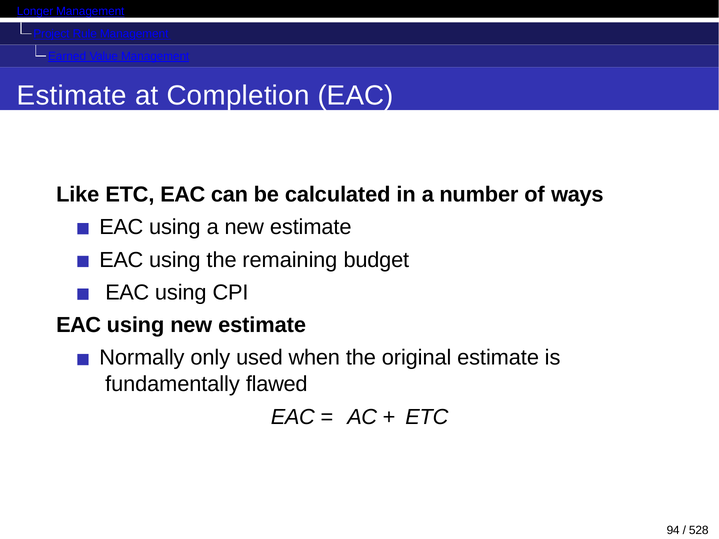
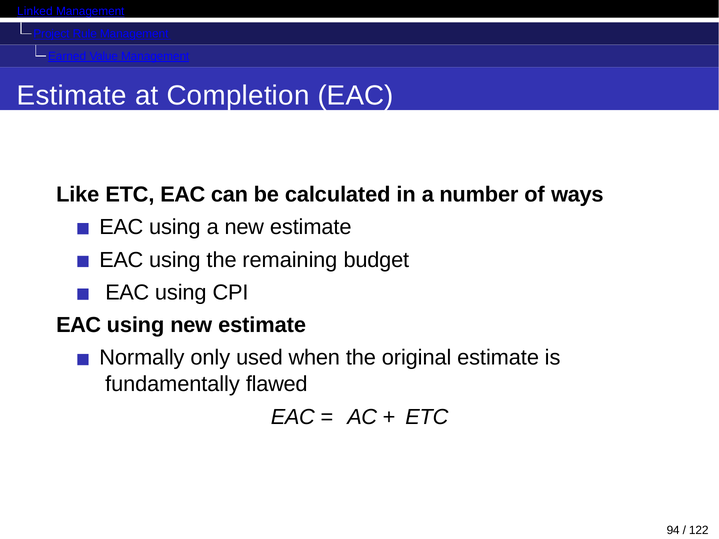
Longer: Longer -> Linked
528: 528 -> 122
